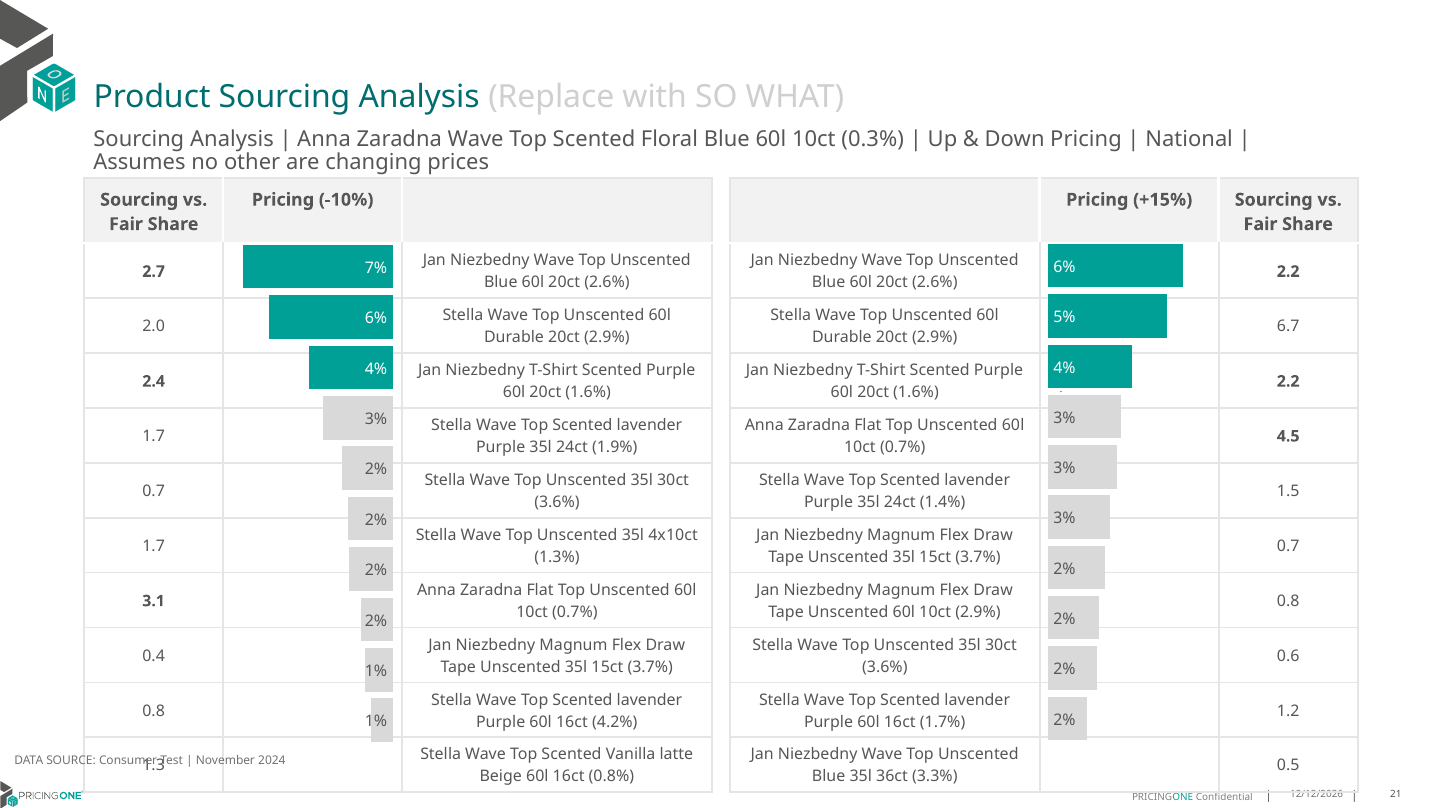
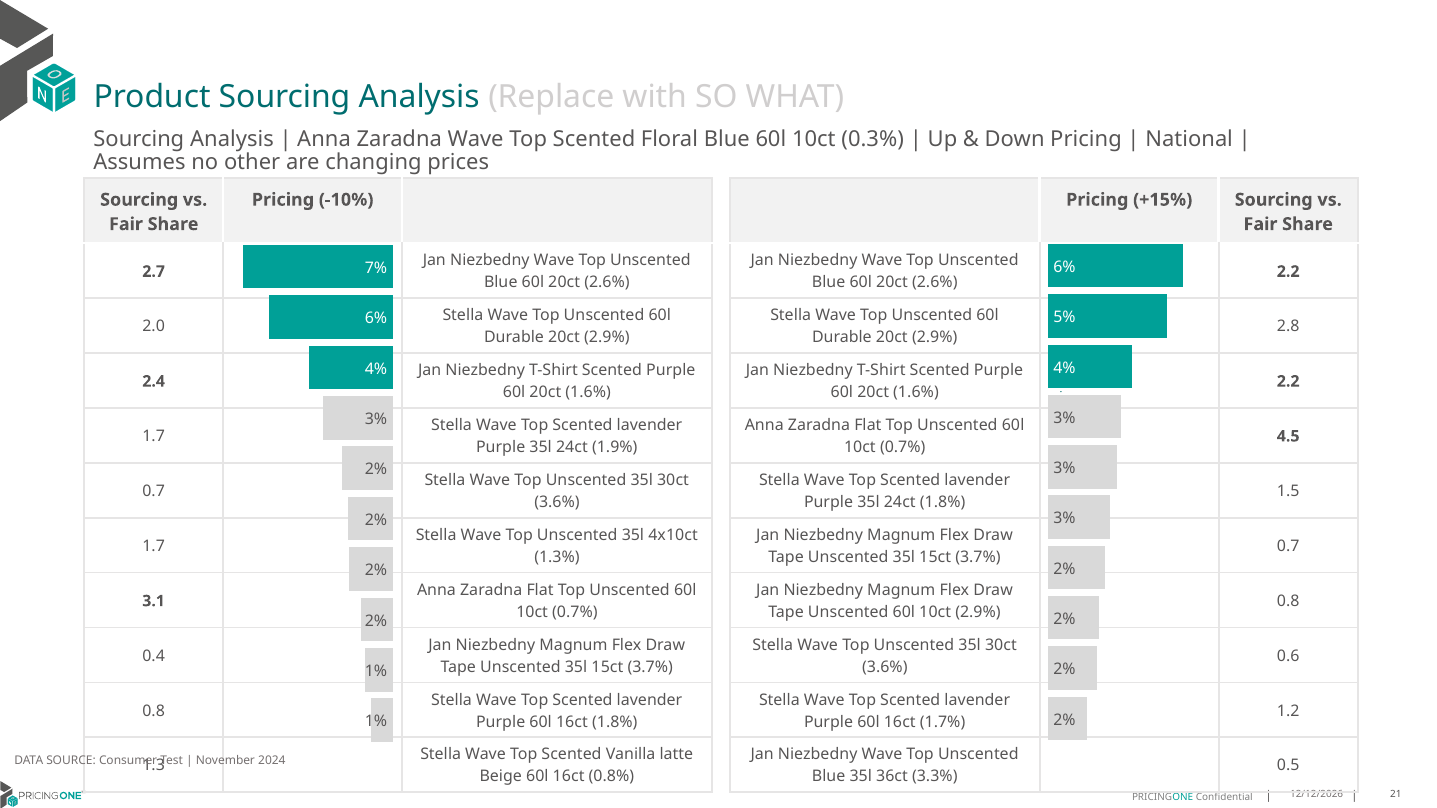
6.7: 6.7 -> 2.8
24ct 1.4%: 1.4% -> 1.8%
16ct 4.2%: 4.2% -> 1.8%
